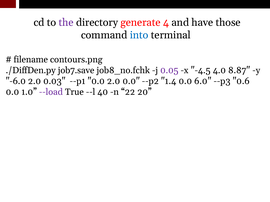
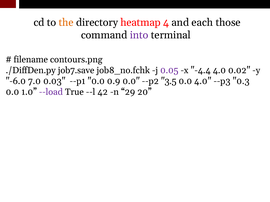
the colour: purple -> orange
generate: generate -> heatmap
have: have -> each
into colour: blue -> purple
-4.5: -4.5 -> -4.4
8.87: 8.87 -> 0.02
-6.0 2.0: 2.0 -> 7.0
0.0 2.0: 2.0 -> 0.9
1.4: 1.4 -> 3.5
0.0 6.0: 6.0 -> 4.0
0.6: 0.6 -> 0.3
40: 40 -> 42
22: 22 -> 29
